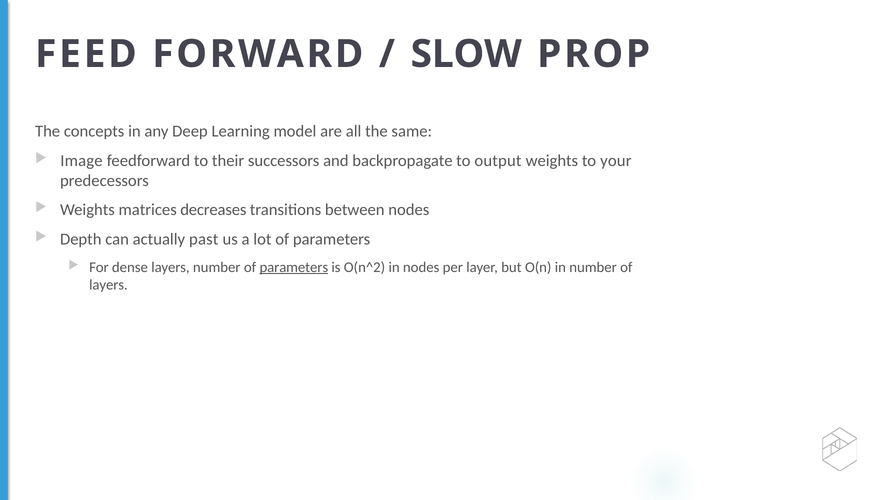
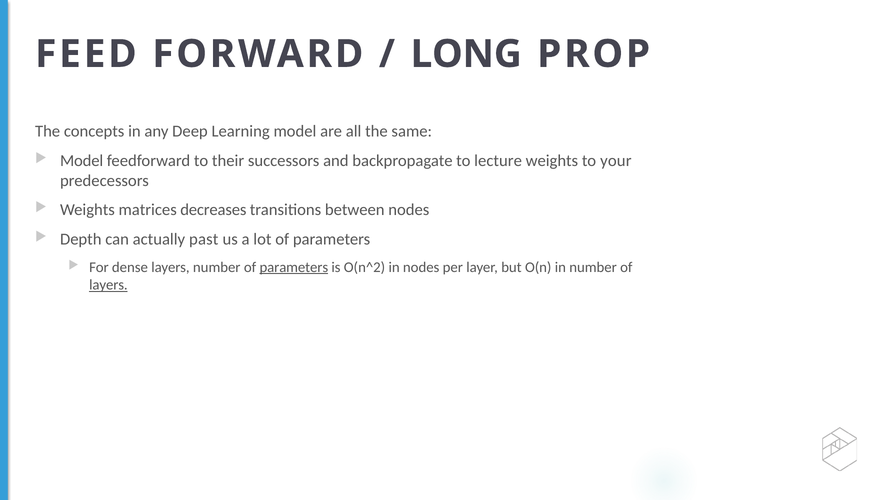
SLOW: SLOW -> LONG
Image at (81, 161): Image -> Model
output: output -> lecture
layers at (108, 285) underline: none -> present
